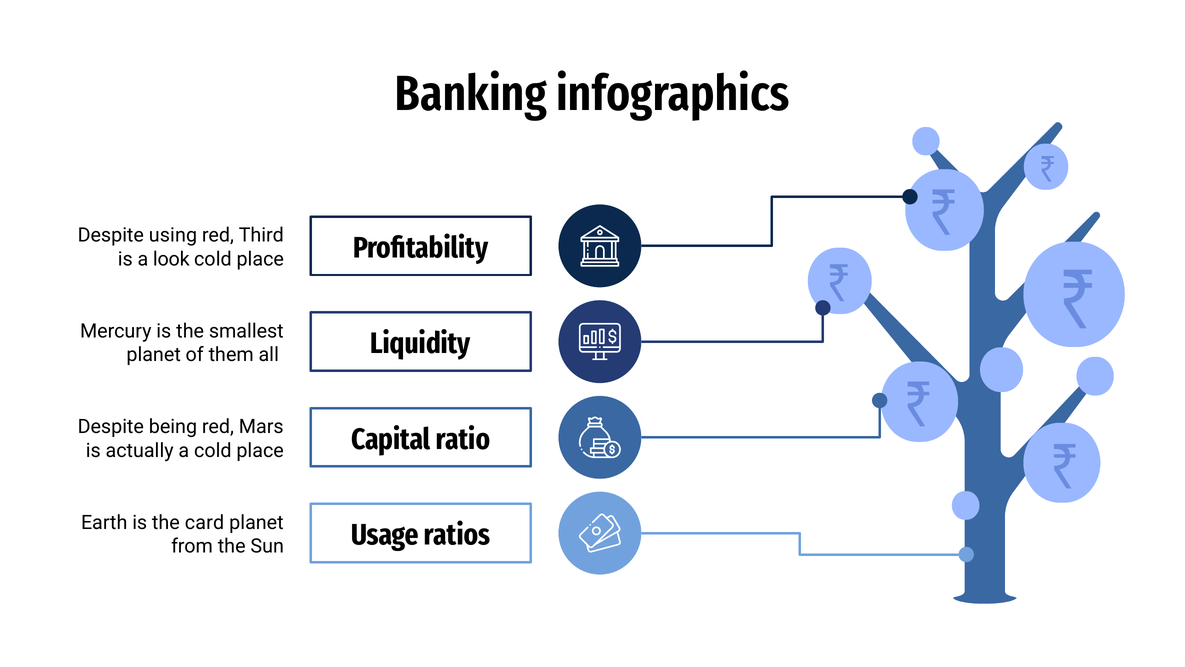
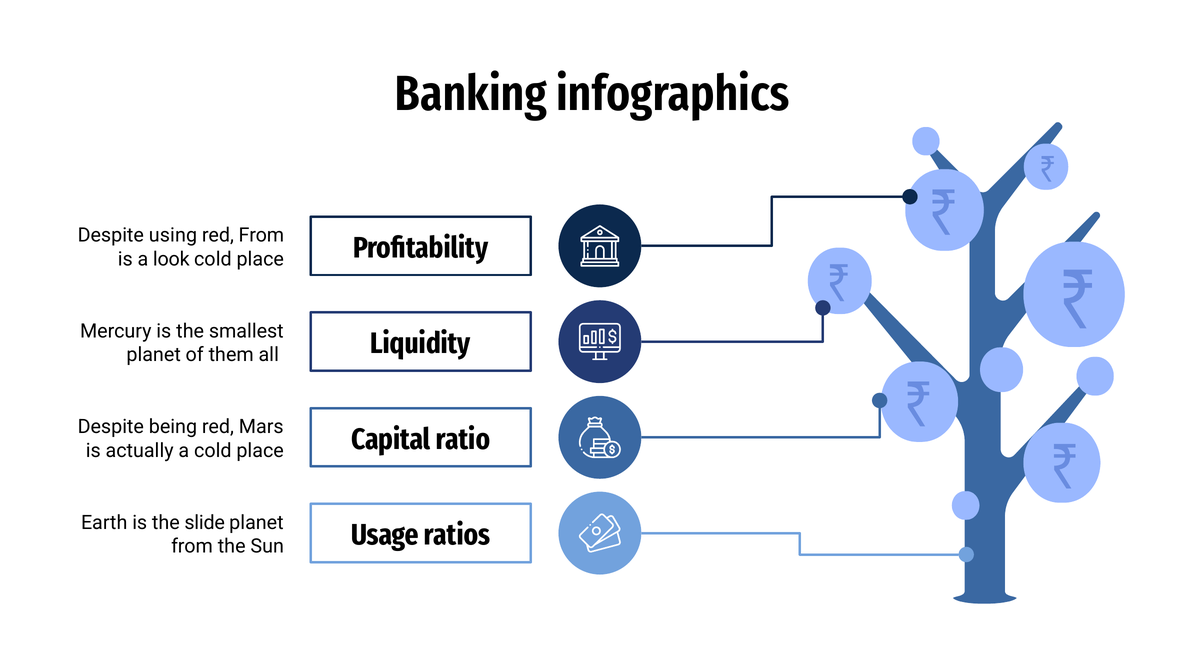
red Third: Third -> From
card: card -> slide
